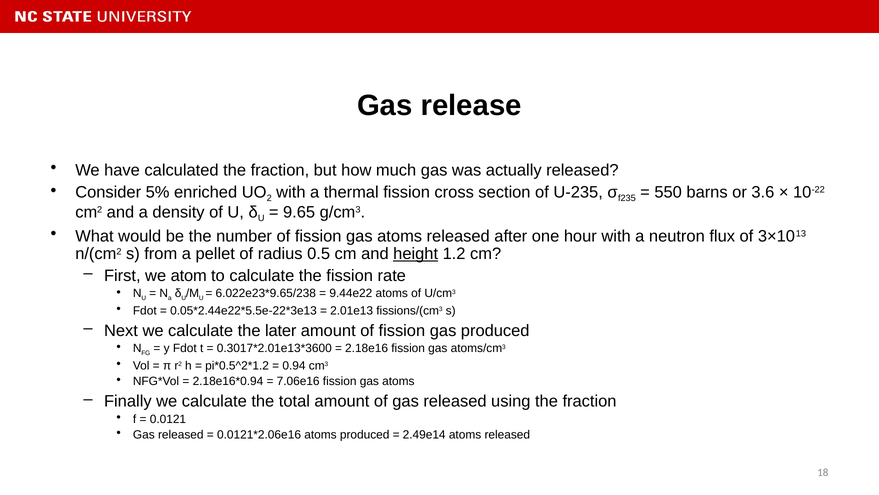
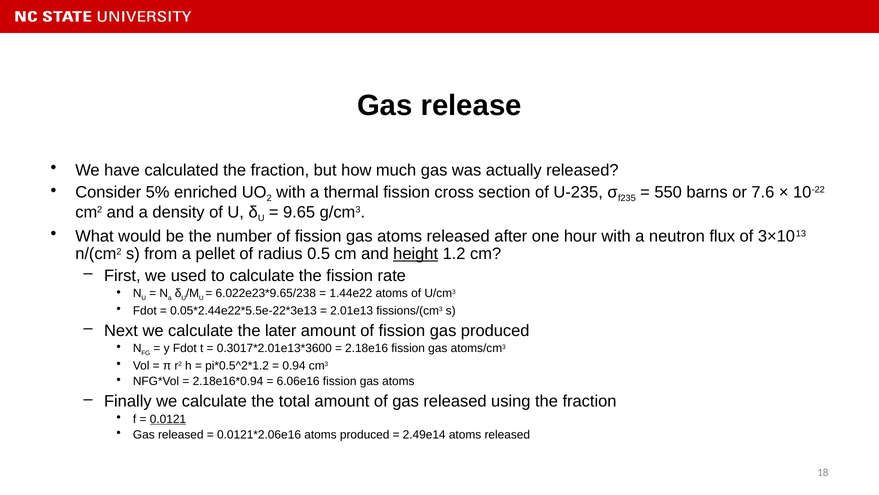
3.6: 3.6 -> 7.6
atom: atom -> used
9.44e22: 9.44e22 -> 1.44e22
7.06e16: 7.06e16 -> 6.06e16
0.0121 underline: none -> present
